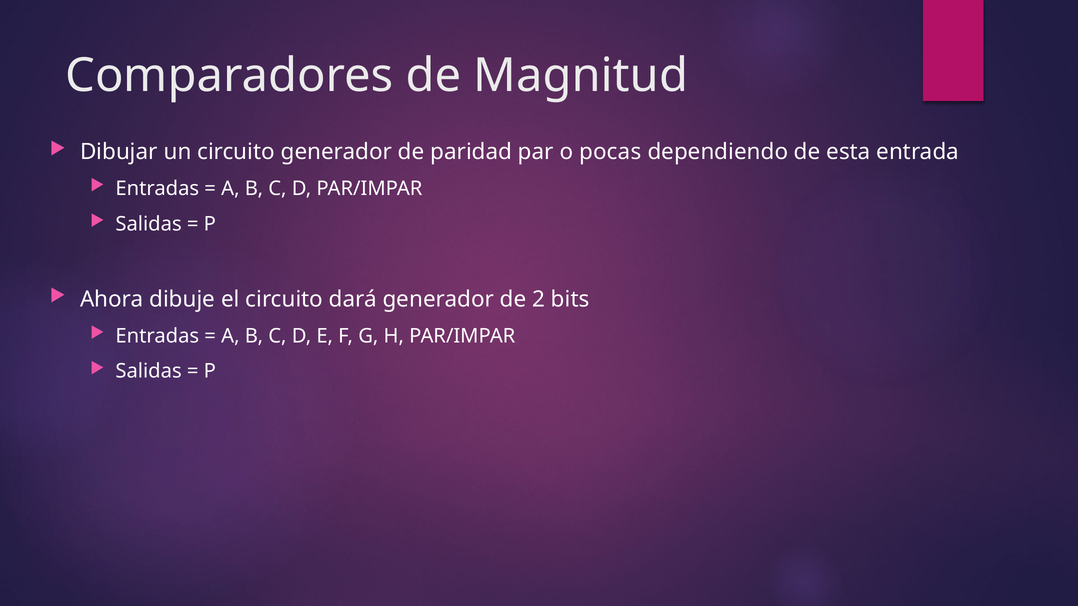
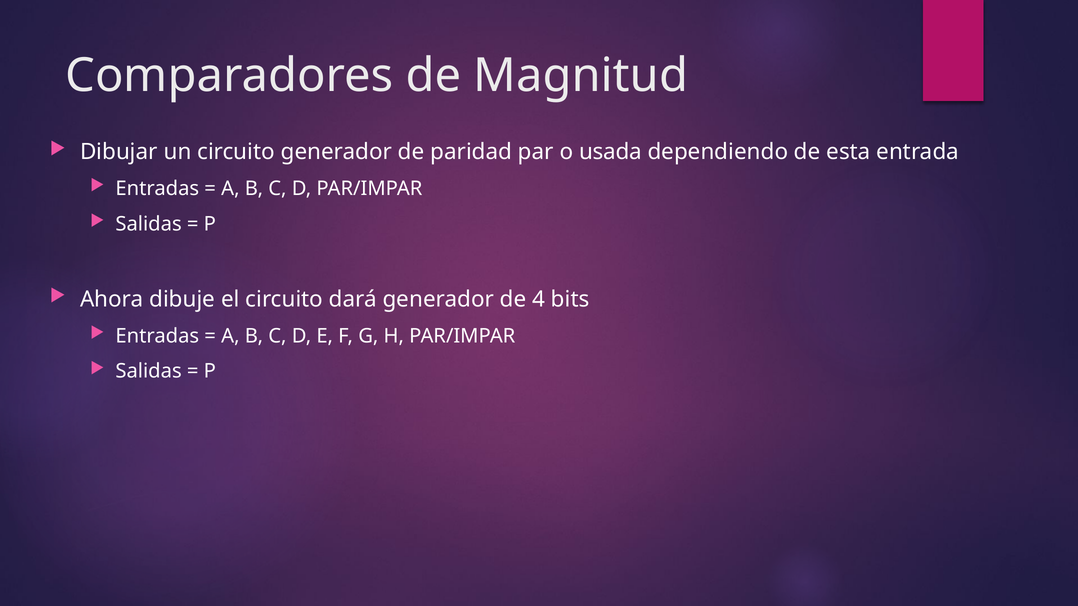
pocas: pocas -> usada
2: 2 -> 4
